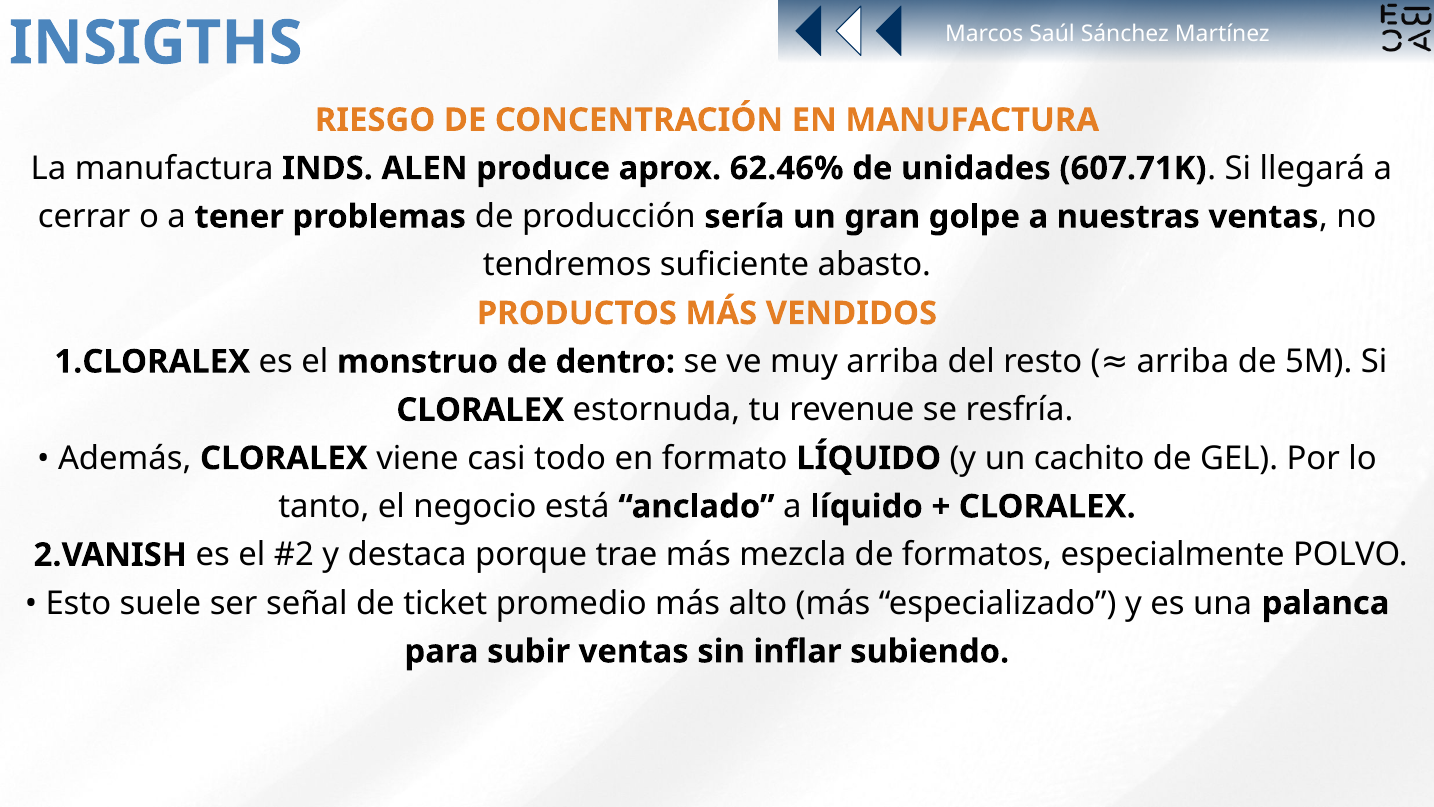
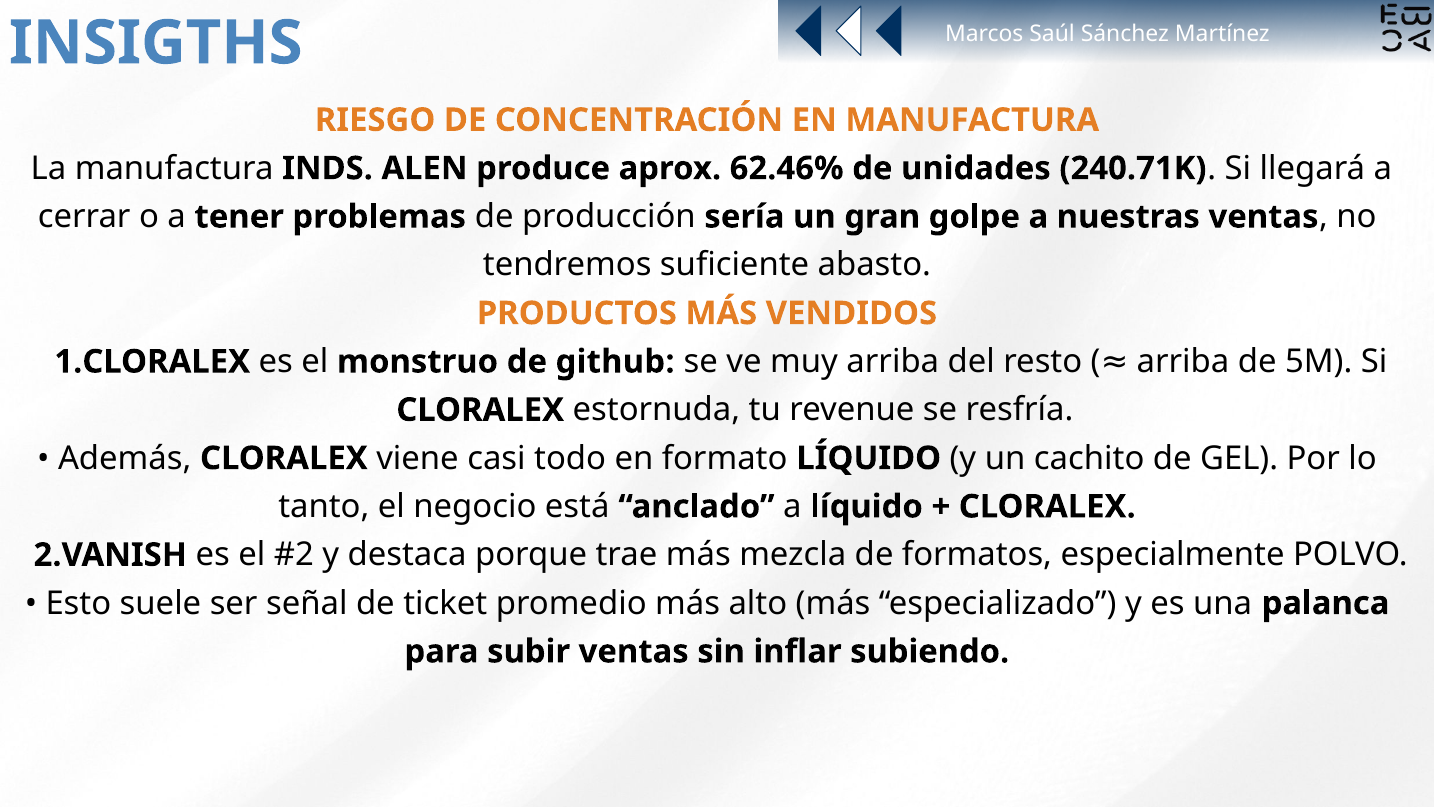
607.71K: 607.71K -> 240.71K
dentro: dentro -> github
